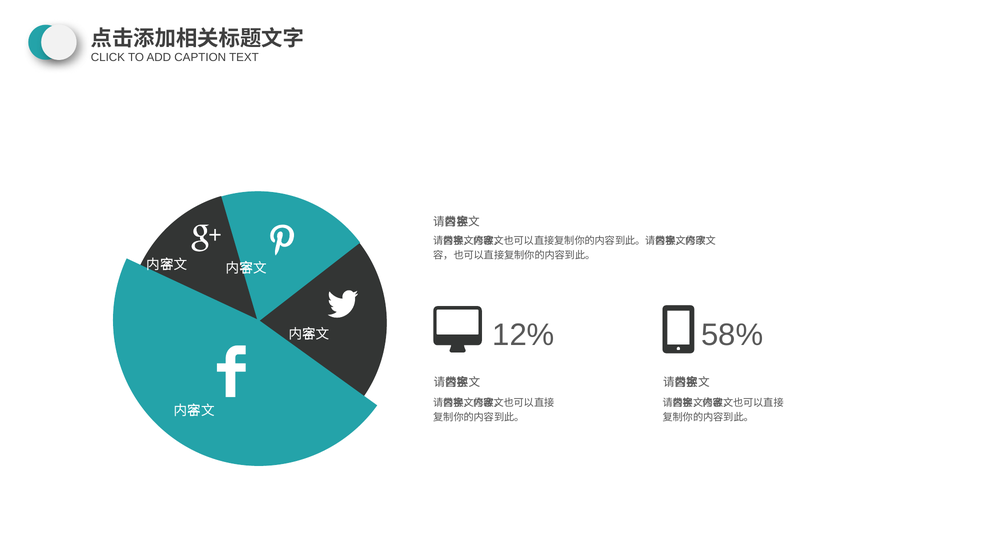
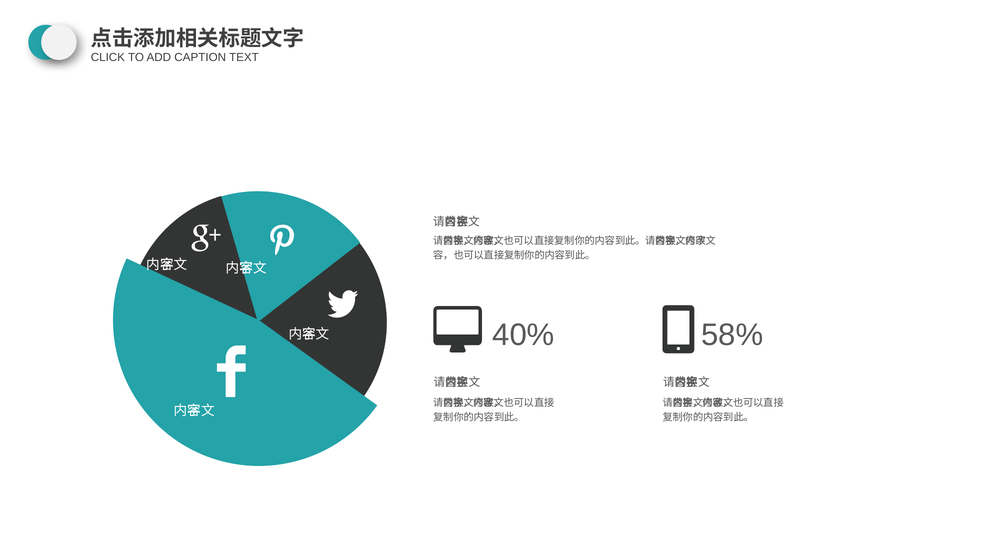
12%: 12% -> 40%
